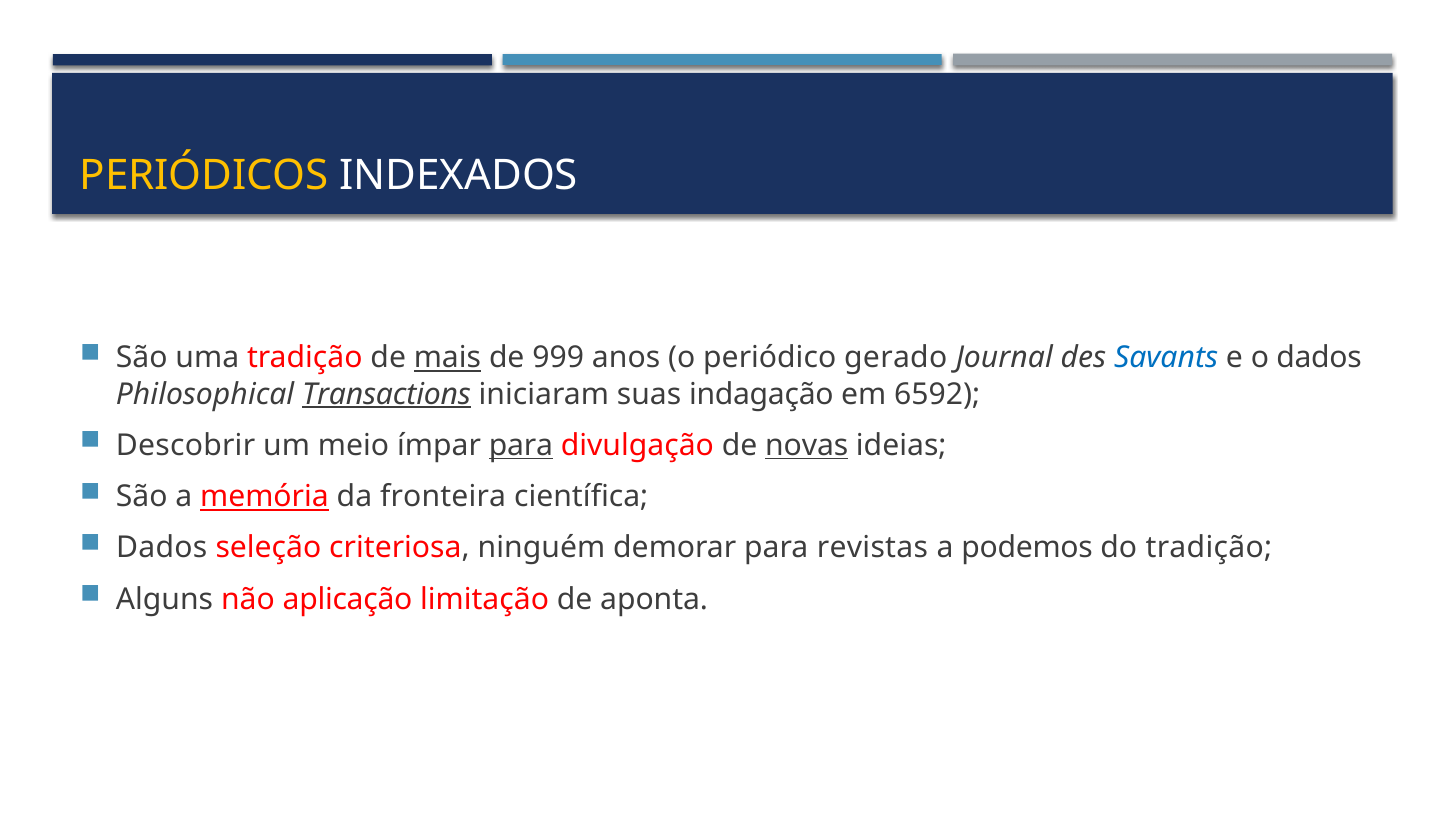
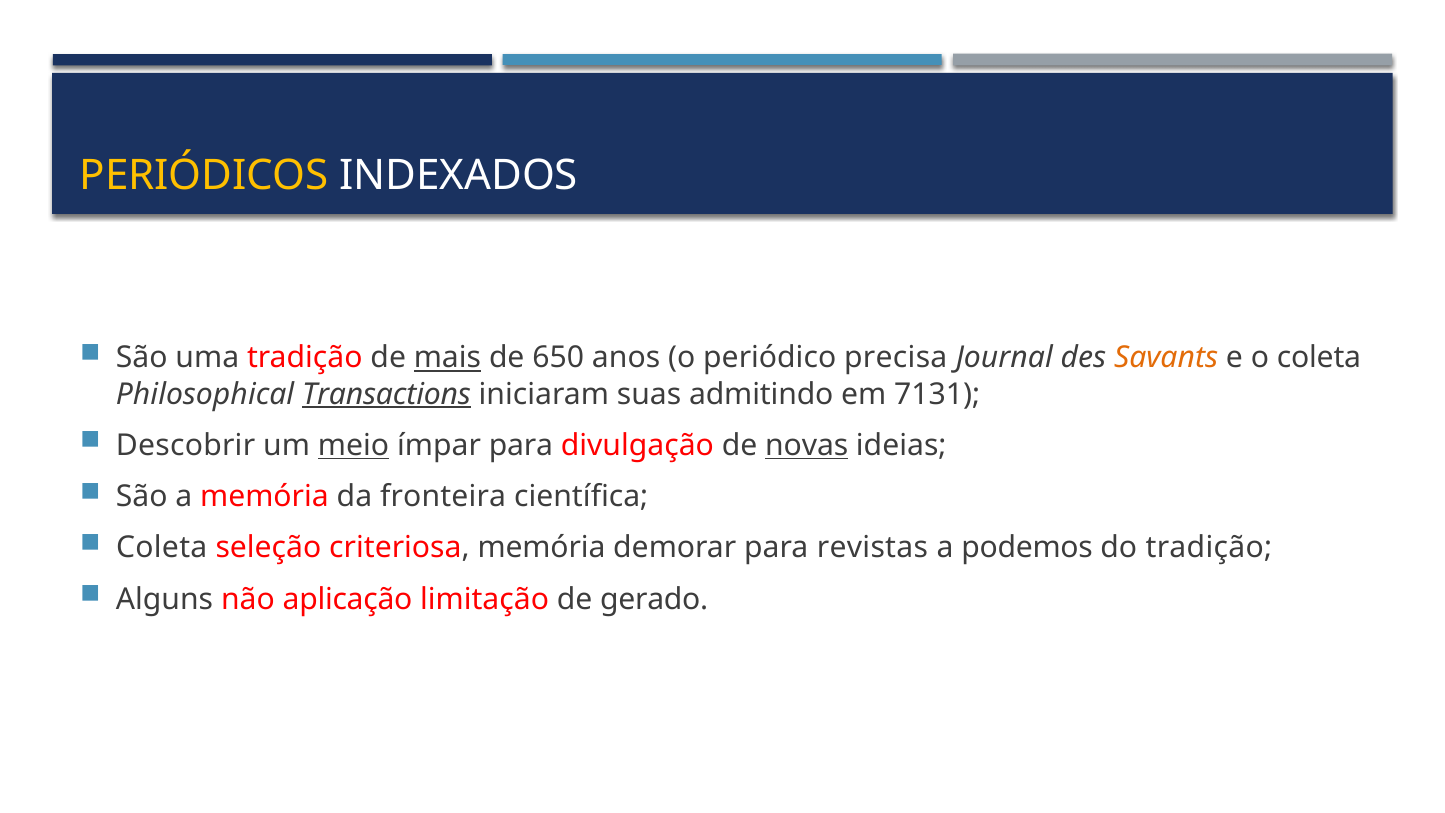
999: 999 -> 650
gerado: gerado -> precisa
Savants colour: blue -> orange
o dados: dados -> coleta
indagação: indagação -> admitindo
6592: 6592 -> 7131
meio underline: none -> present
para at (521, 445) underline: present -> none
memória at (264, 497) underline: present -> none
Dados at (162, 548): Dados -> Coleta
criteriosa ninguém: ninguém -> memória
aponta: aponta -> gerado
